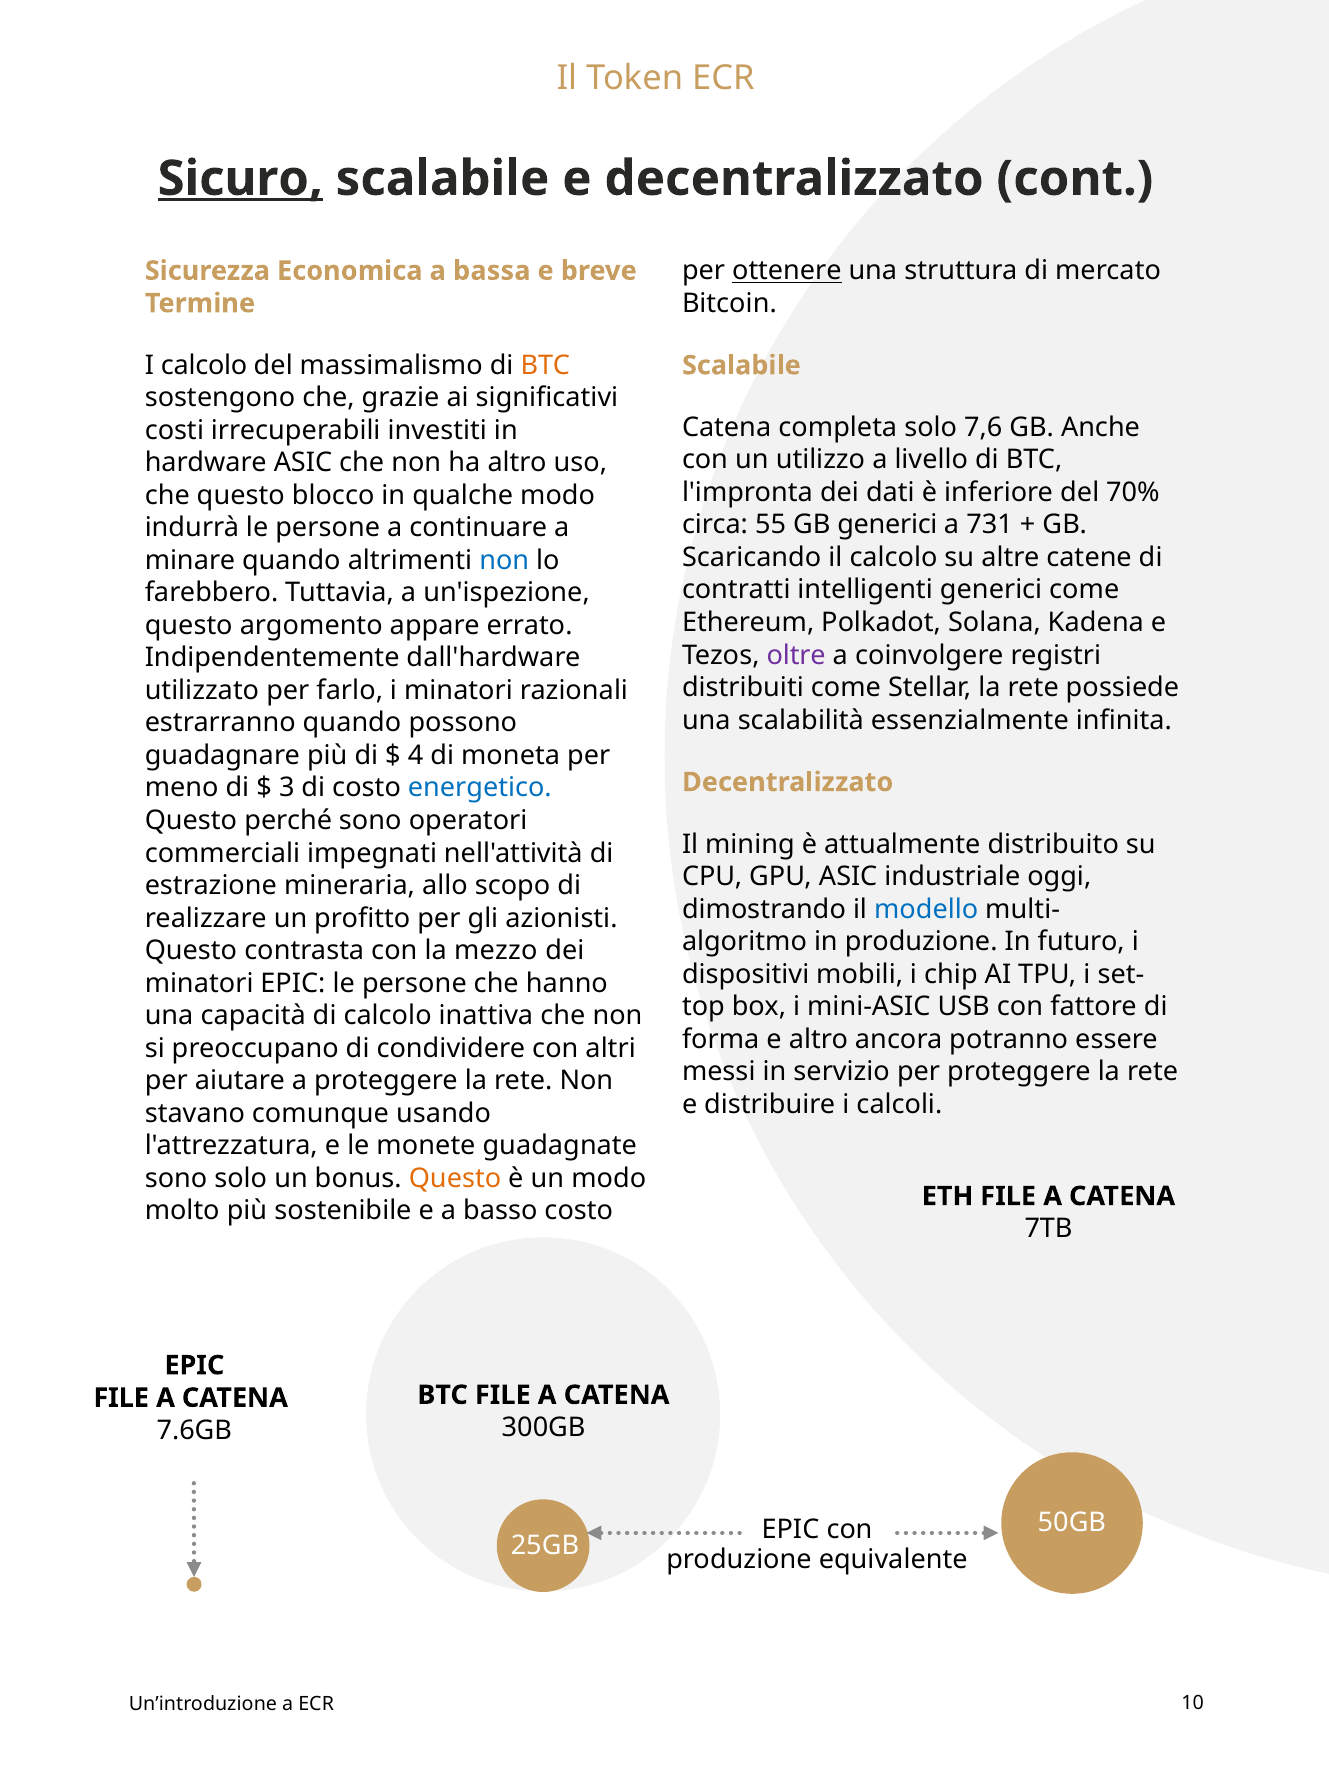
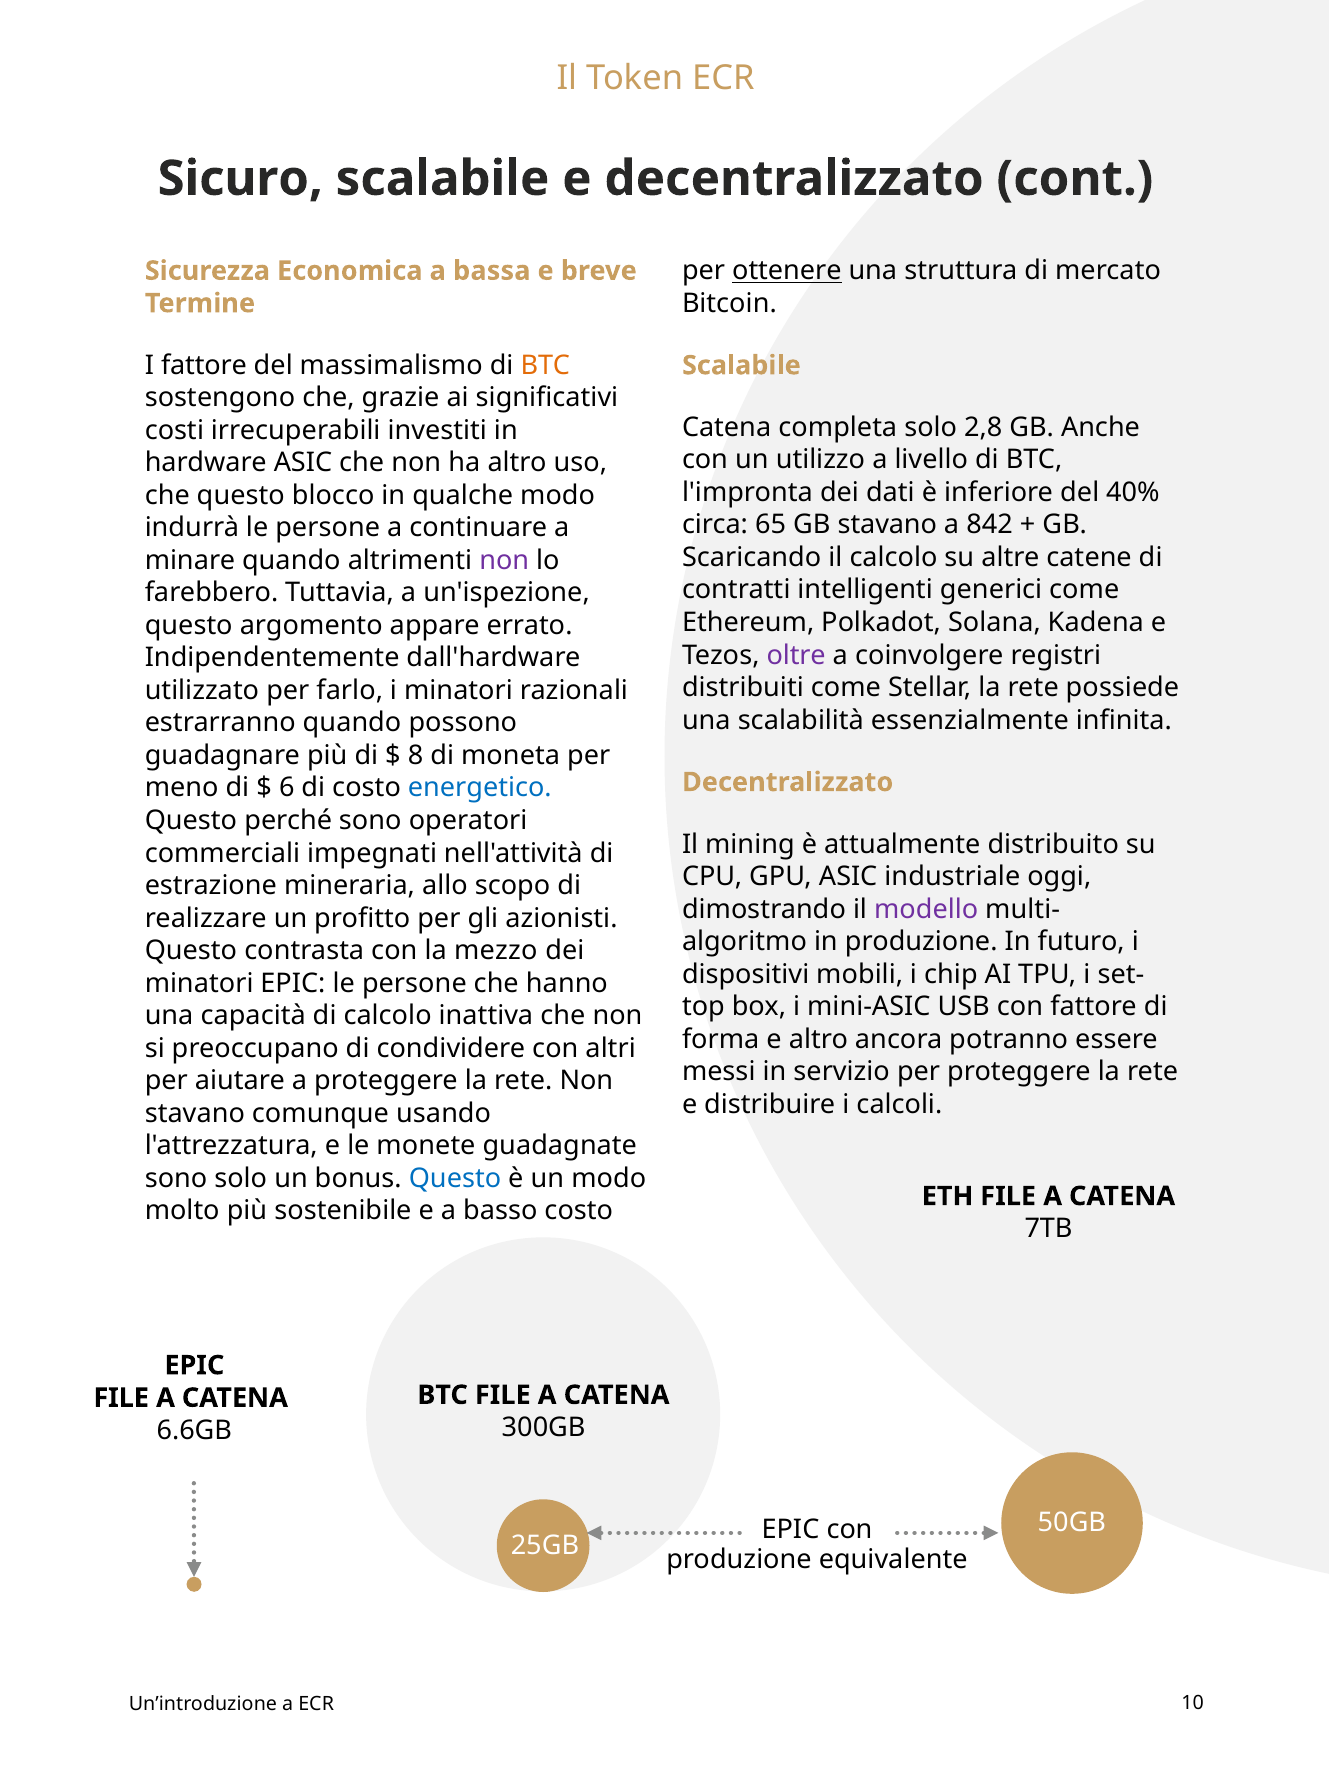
Sicuro underline: present -> none
I calcolo: calcolo -> fattore
7,6: 7,6 -> 2,8
70%: 70% -> 40%
55: 55 -> 65
GB generici: generici -> stavano
731: 731 -> 842
non at (504, 560) colour: blue -> purple
4: 4 -> 8
3: 3 -> 6
modello colour: blue -> purple
Questo at (455, 1178) colour: orange -> blue
7.6GB: 7.6GB -> 6.6GB
